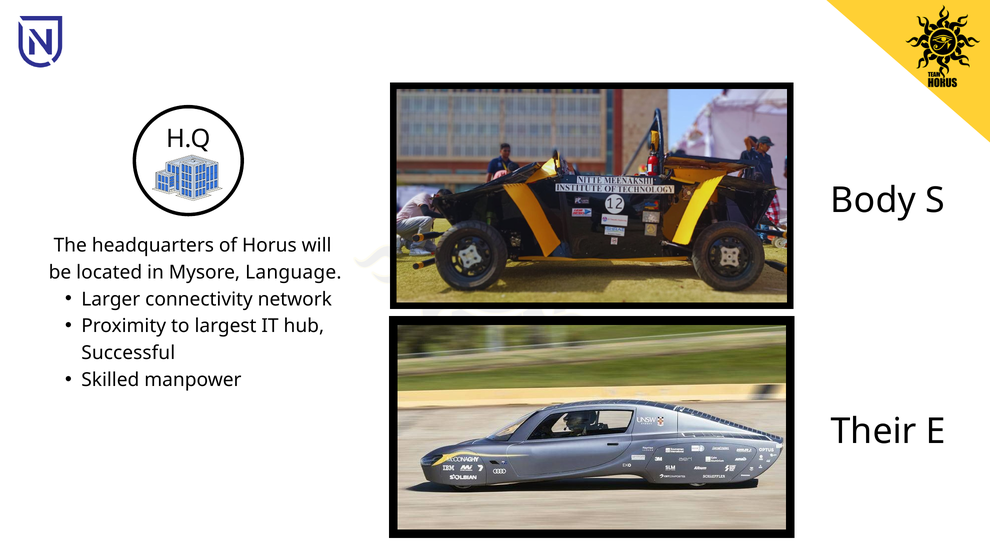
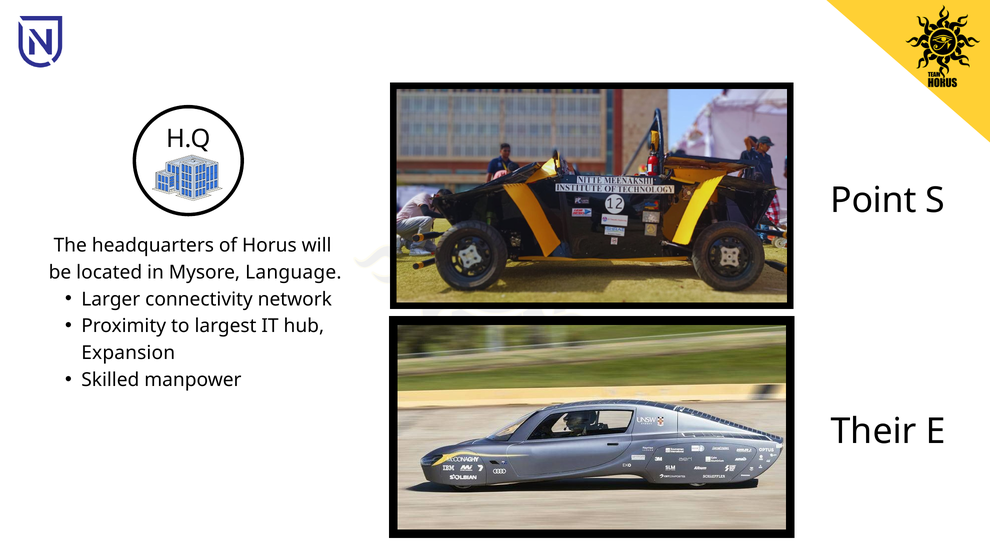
Body: Body -> Point
Successful: Successful -> Expansion
